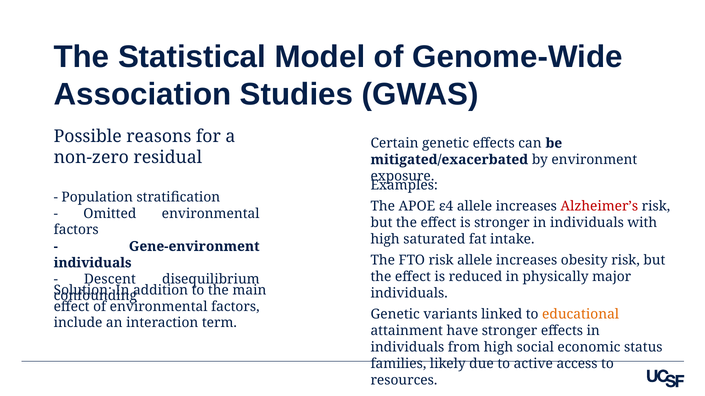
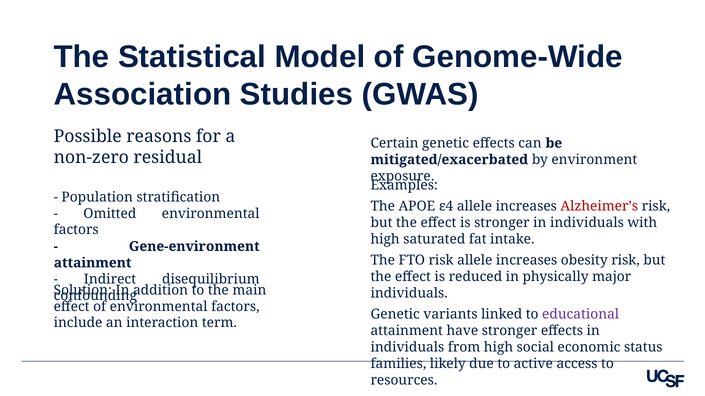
individuals at (93, 263): individuals -> attainment
Descent: Descent -> Indirect
educational colour: orange -> purple
